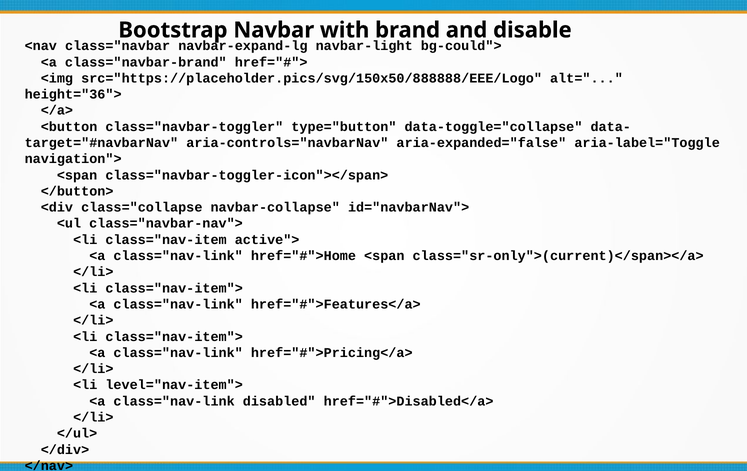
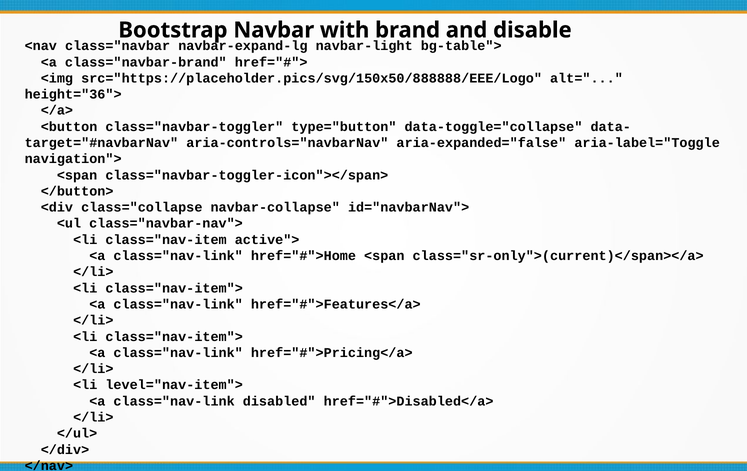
bg-could">: bg-could"> -> bg-table">
